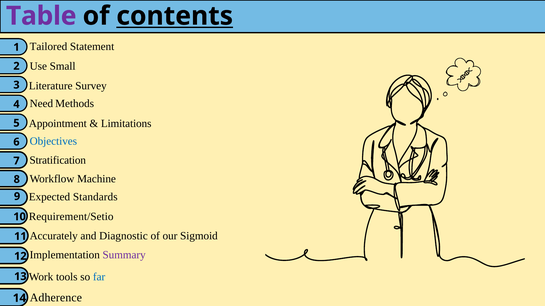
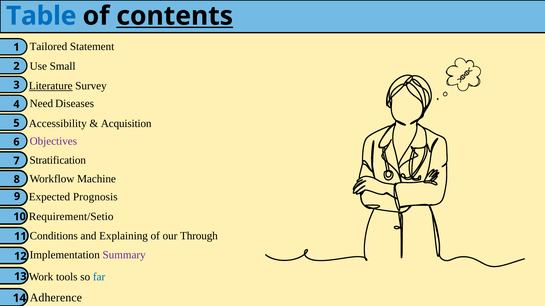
Table colour: purple -> blue
Literature underline: none -> present
Methods: Methods -> Diseases
Appointment: Appointment -> Accessibility
Limitations: Limitations -> Acquisition
Objectives colour: blue -> purple
Standards: Standards -> Prognosis
Accurately: Accurately -> Conditions
Diagnostic: Diagnostic -> Explaining
Sigmoid: Sigmoid -> Through
